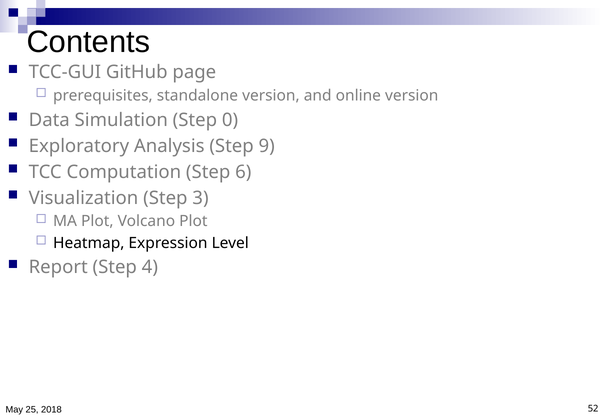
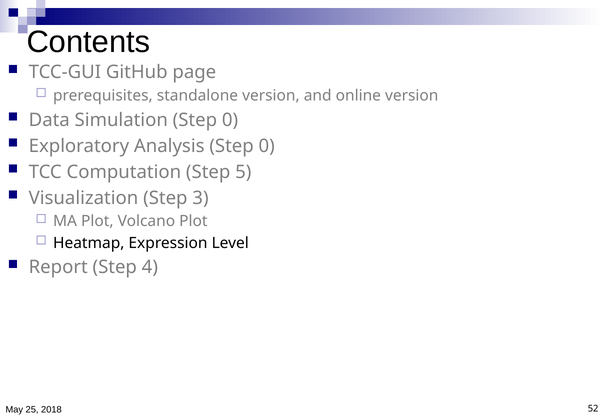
Analysis Step 9: 9 -> 0
6: 6 -> 5
